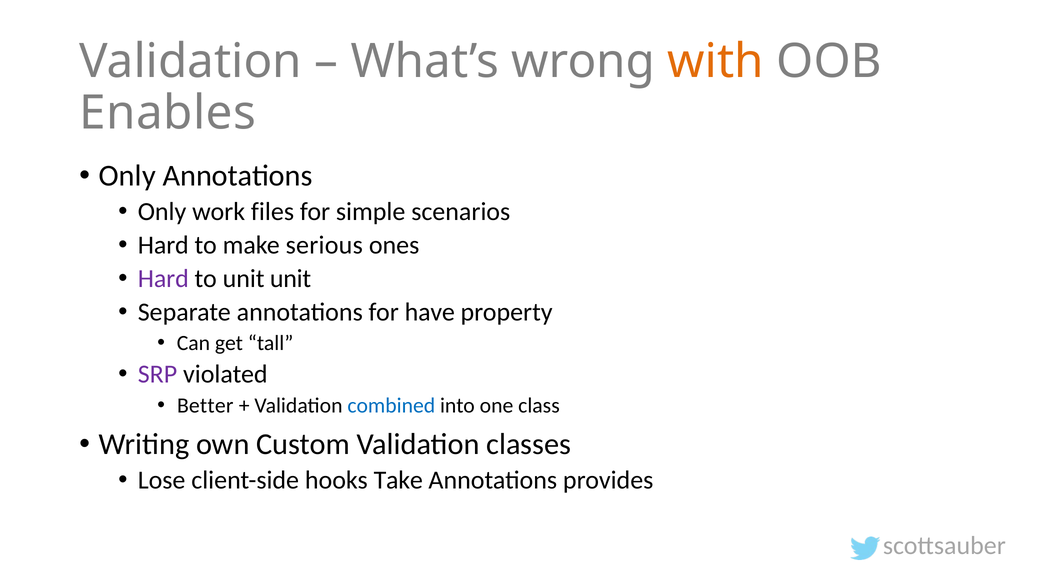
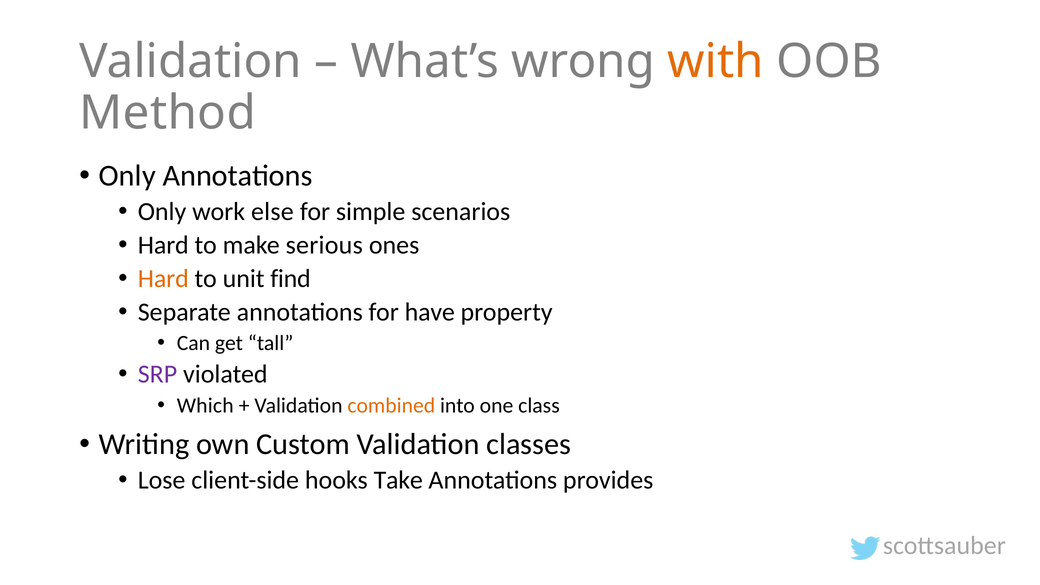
Enables: Enables -> Method
files: files -> else
Hard at (163, 279) colour: purple -> orange
unit unit: unit -> find
Better: Better -> Which
combined colour: blue -> orange
